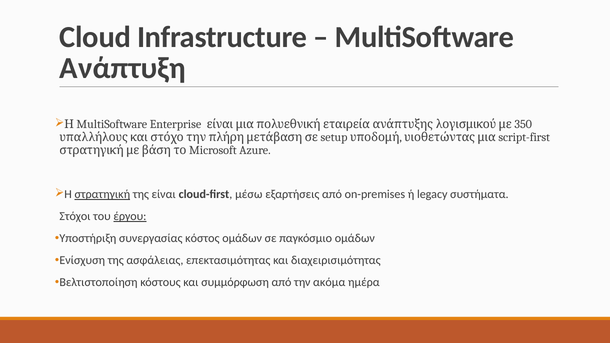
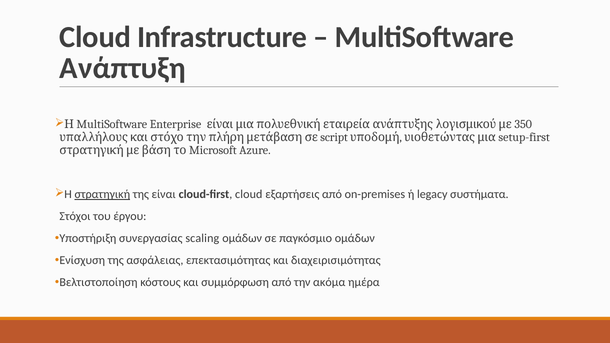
setup: setup -> script
script-first: script-first -> setup-first
cloud-first μέσω: μέσω -> cloud
έργου underline: present -> none
κόστος: κόστος -> scaling
